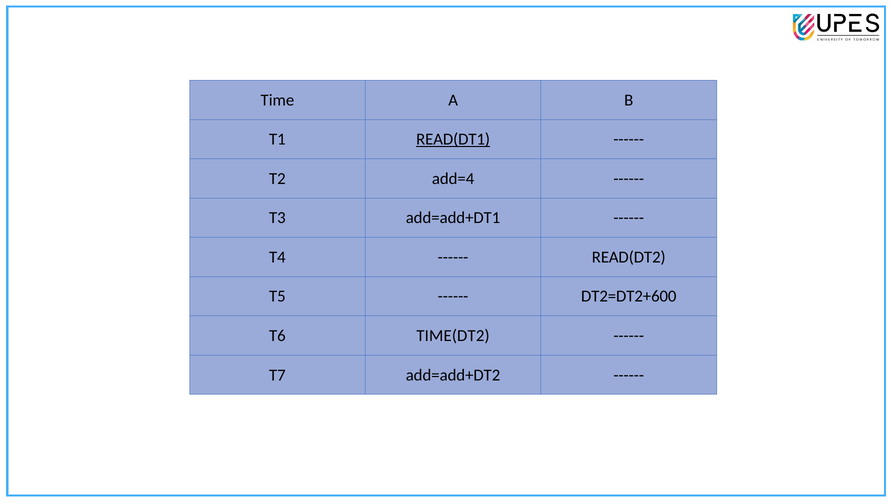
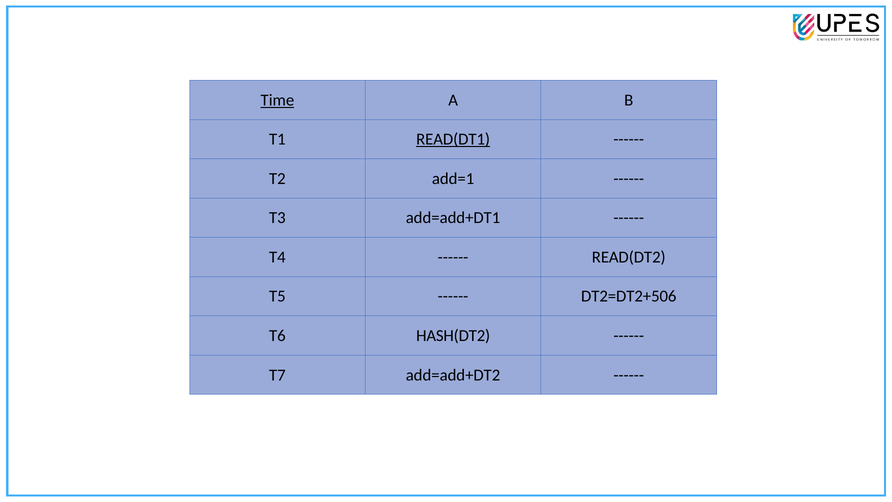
Time underline: none -> present
add=4: add=4 -> add=1
DT2=DT2+600: DT2=DT2+600 -> DT2=DT2+506
TIME(DT2: TIME(DT2 -> HASH(DT2
